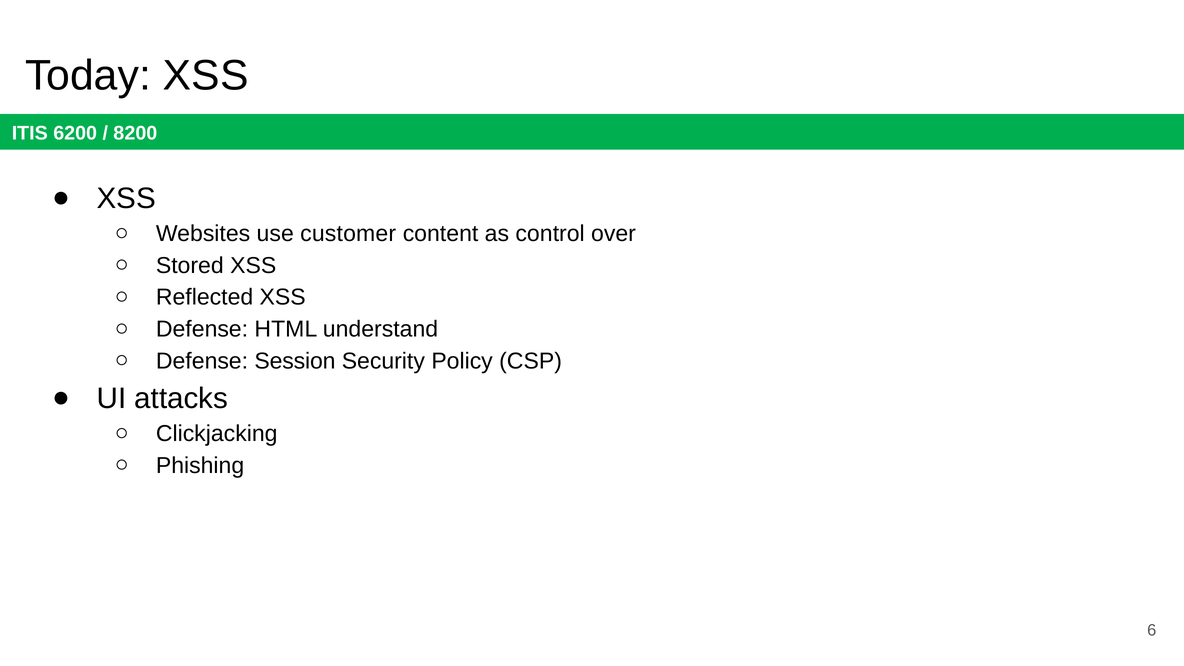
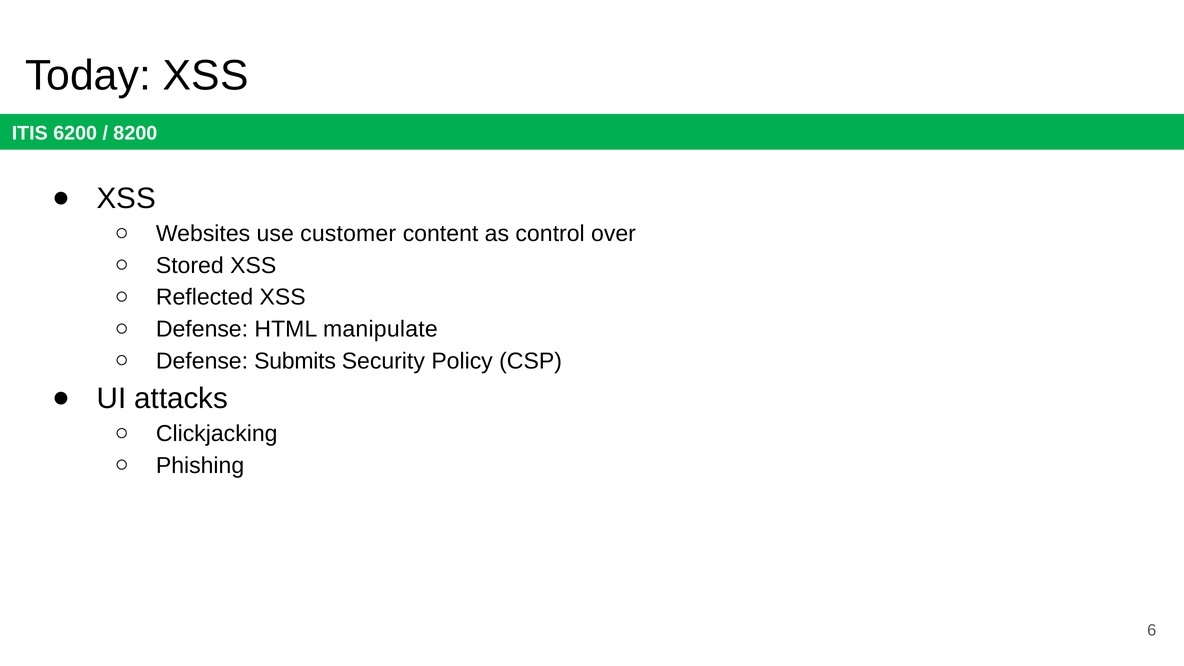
understand: understand -> manipulate
Session: Session -> Submits
